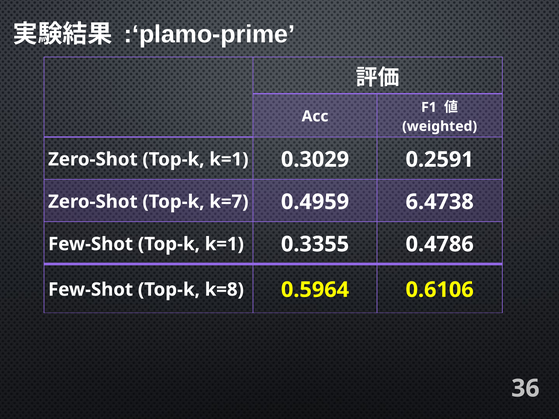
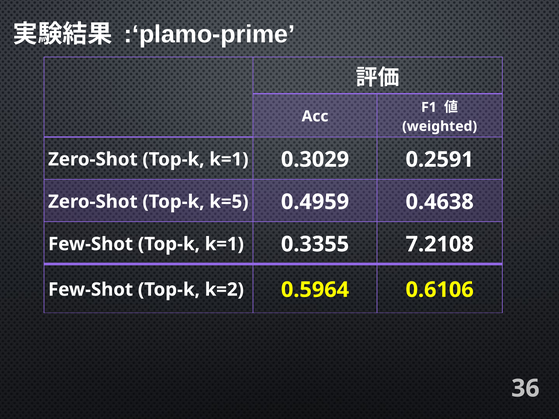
k=7: k=7 -> k=5
6.4738: 6.4738 -> 0.4638
0.4786: 0.4786 -> 7.2108
k=8: k=8 -> k=2
